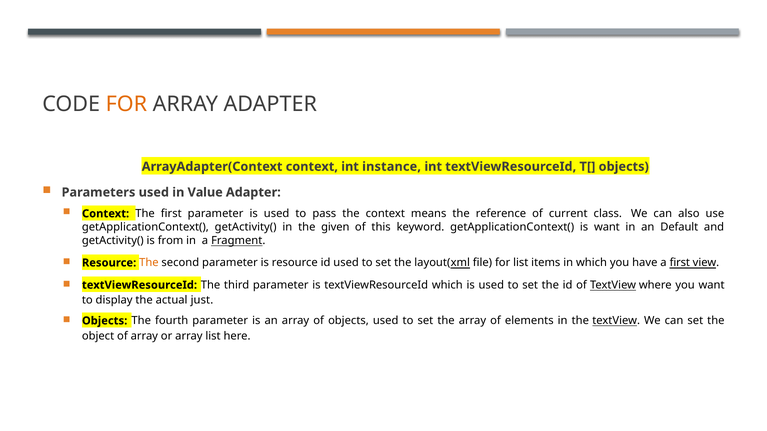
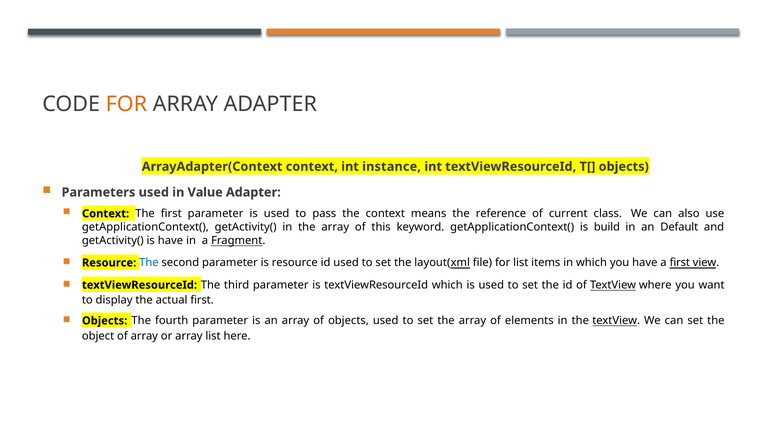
in the given: given -> array
is want: want -> build
is from: from -> have
The at (149, 263) colour: orange -> blue
actual just: just -> first
